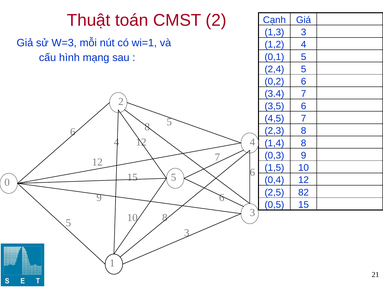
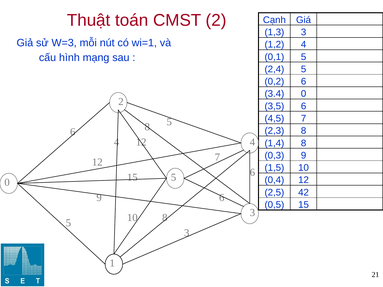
3.4 7: 7 -> 0
82: 82 -> 42
